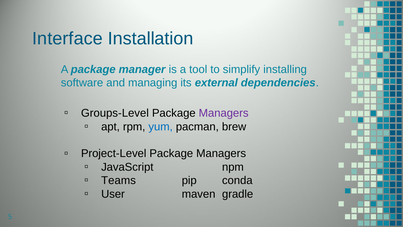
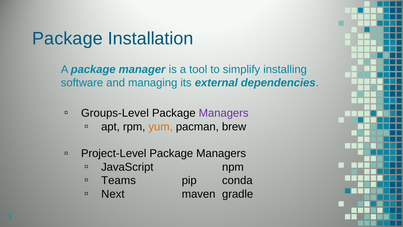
Interface at (68, 38): Interface -> Package
yum colour: blue -> orange
User: User -> Next
